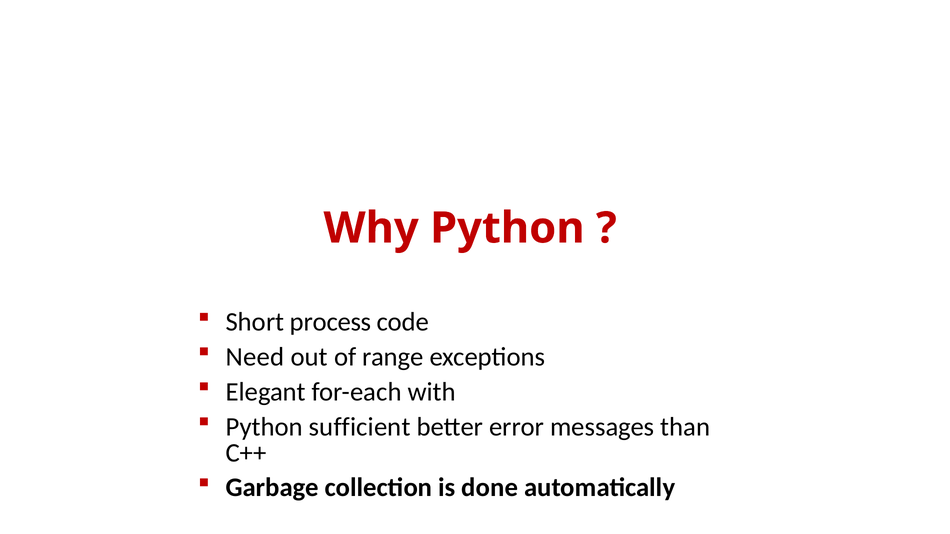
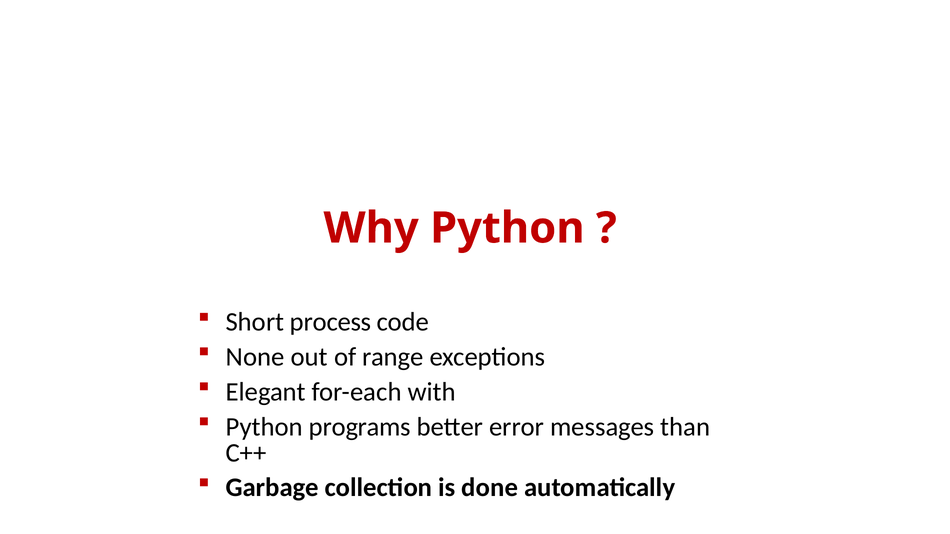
Need: Need -> None
sufficient: sufficient -> programs
